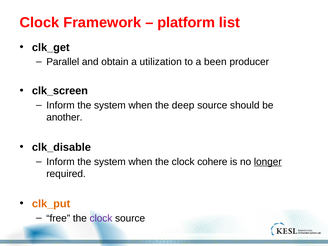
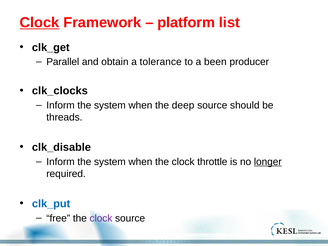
Clock at (40, 23) underline: none -> present
utilization: utilization -> tolerance
clk_screen: clk_screen -> clk_clocks
another: another -> threads
cohere: cohere -> throttle
clk_put colour: orange -> blue
